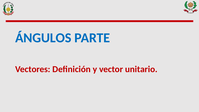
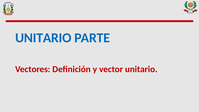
ÁNGULOS at (43, 38): ÁNGULOS -> UNITARIO
